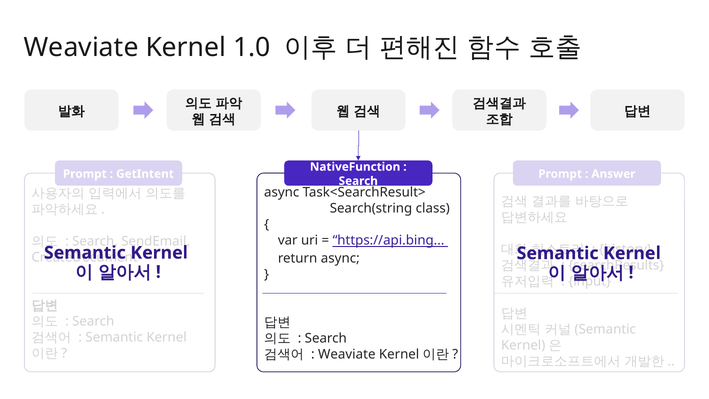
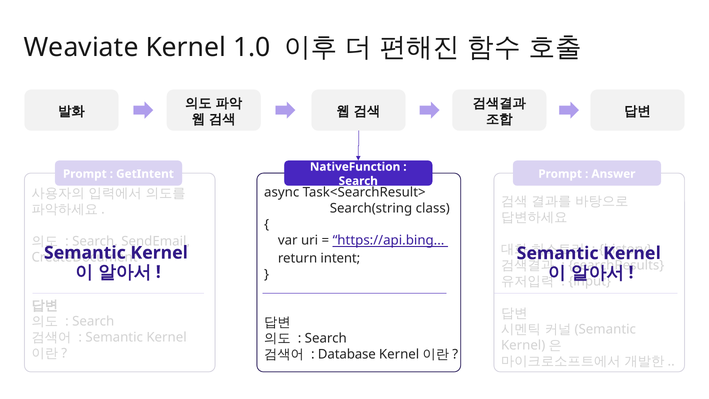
return async: async -> intent
Weaviate at (347, 354): Weaviate -> Database
